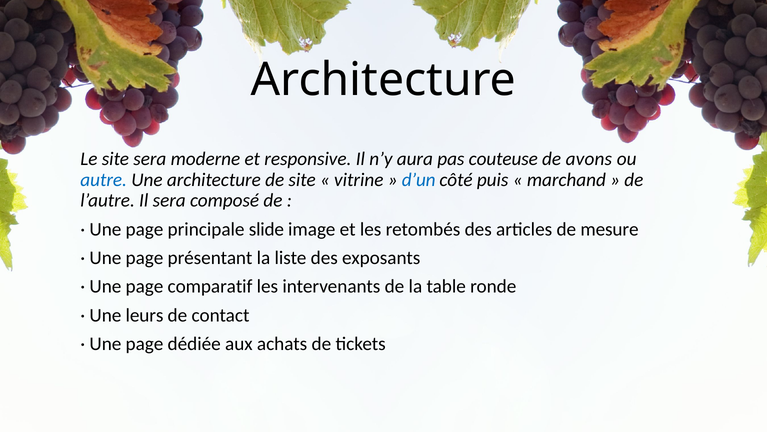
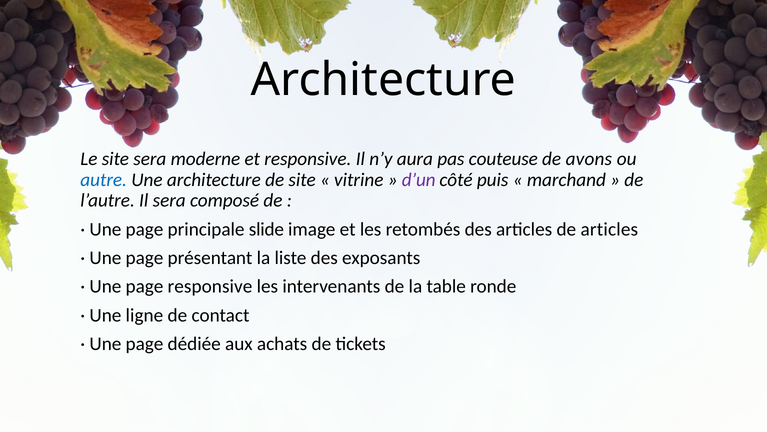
d’un colour: blue -> purple
de mesure: mesure -> articles
page comparatif: comparatif -> responsive
leurs: leurs -> ligne
